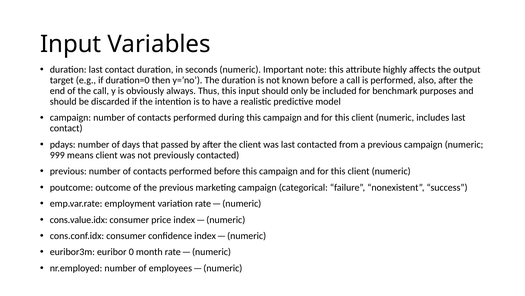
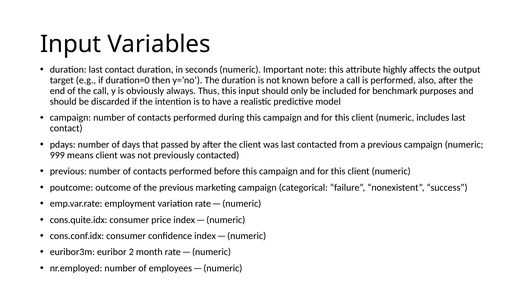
cons.value.idx: cons.value.idx -> cons.quite.idx
0: 0 -> 2
